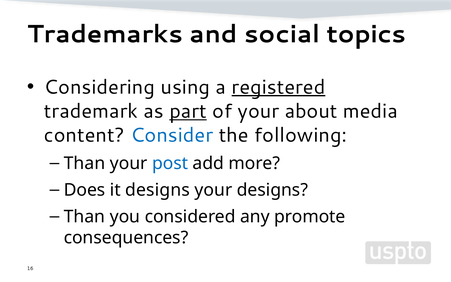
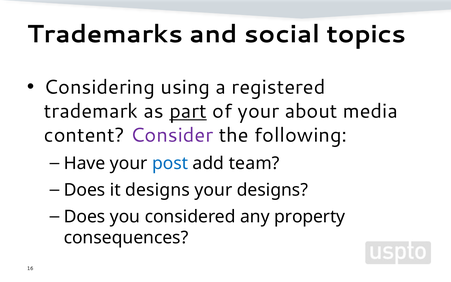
registered underline: present -> none
Consider colour: blue -> purple
Than at (84, 163): Than -> Have
more: more -> team
Than at (84, 217): Than -> Does
promote: promote -> property
